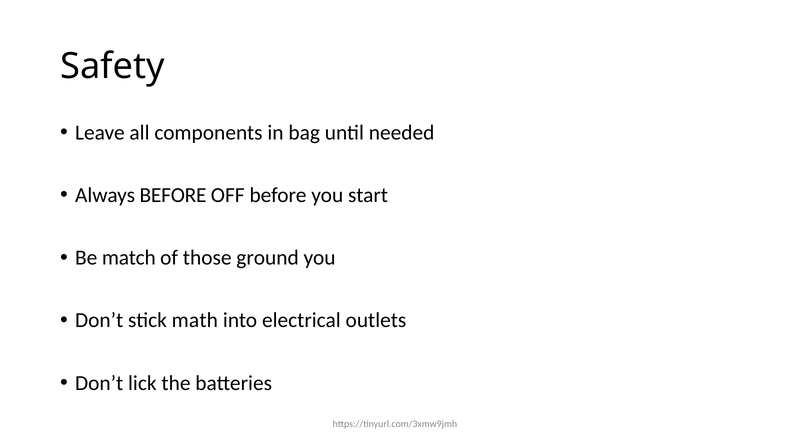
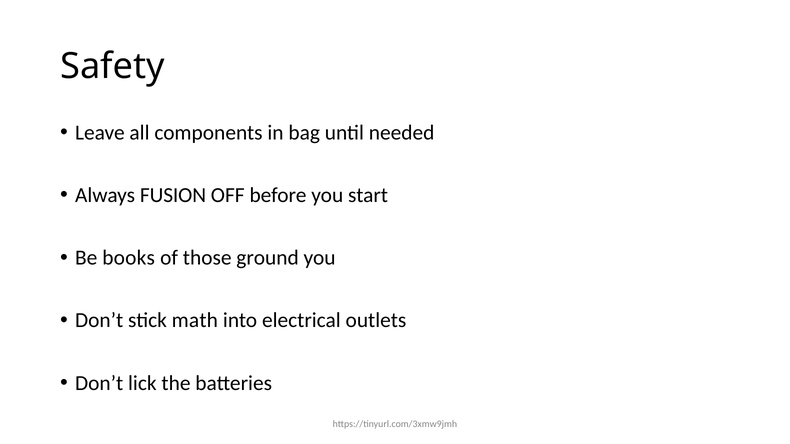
Always BEFORE: BEFORE -> FUSION
match: match -> books
